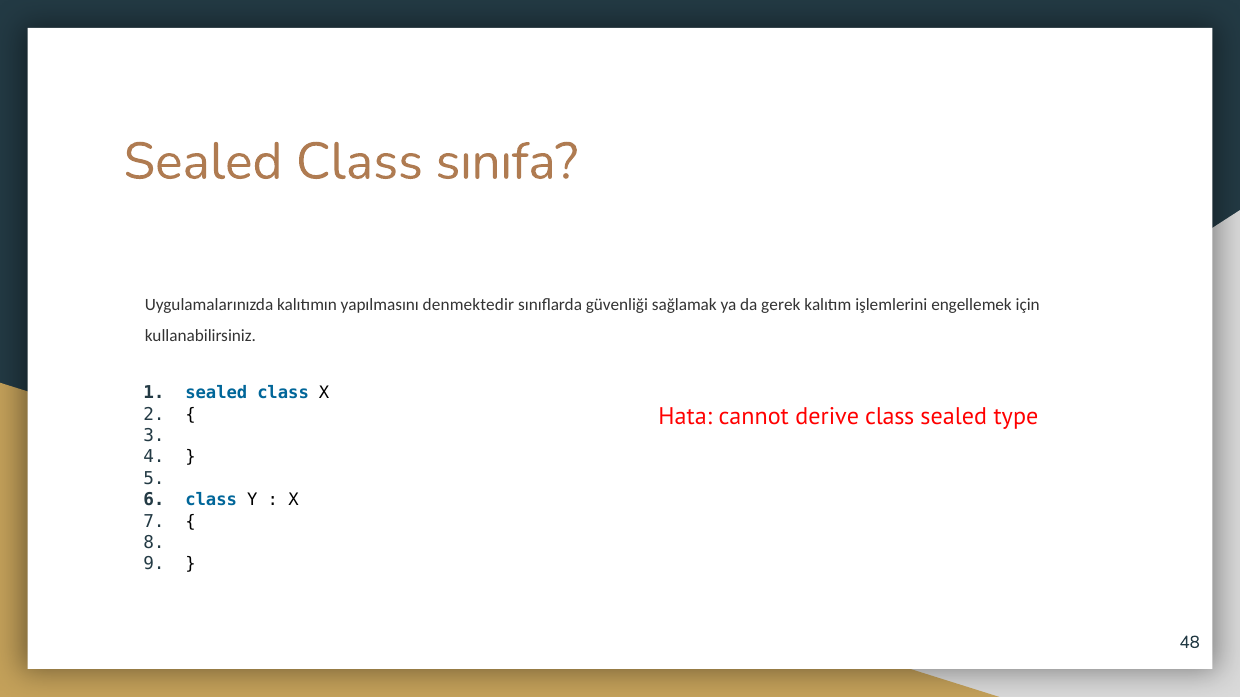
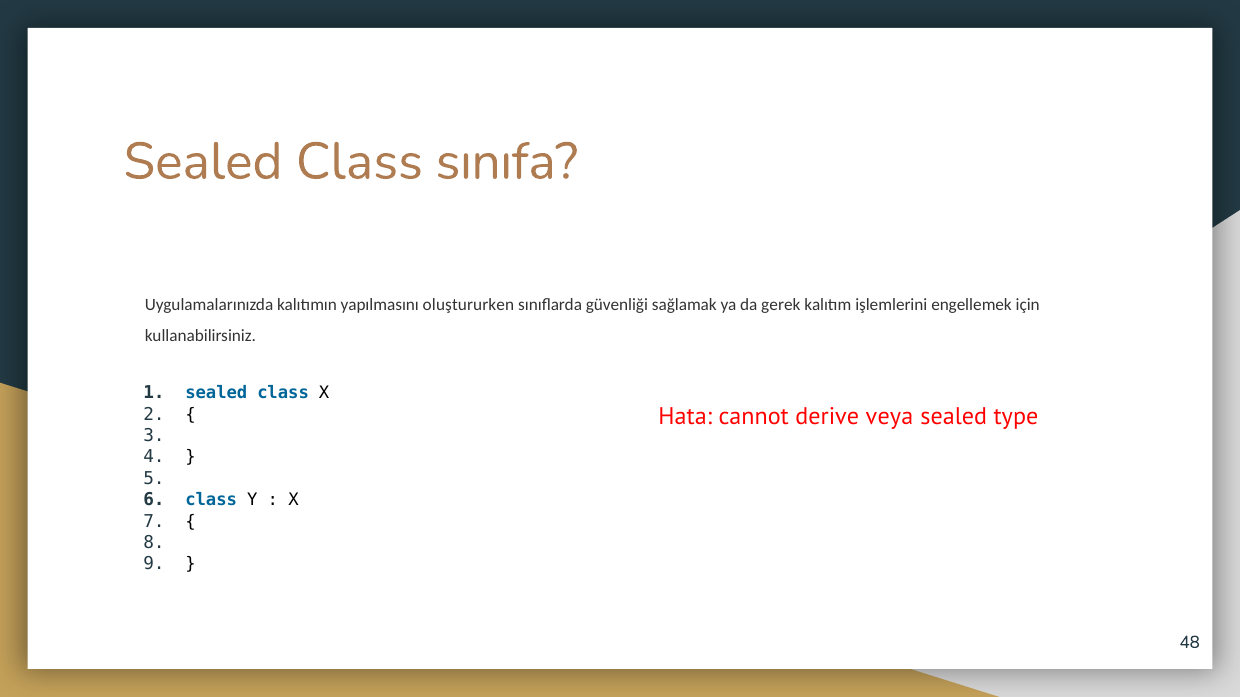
denmektedir: denmektedir -> oluştururken
derive class: class -> veya
